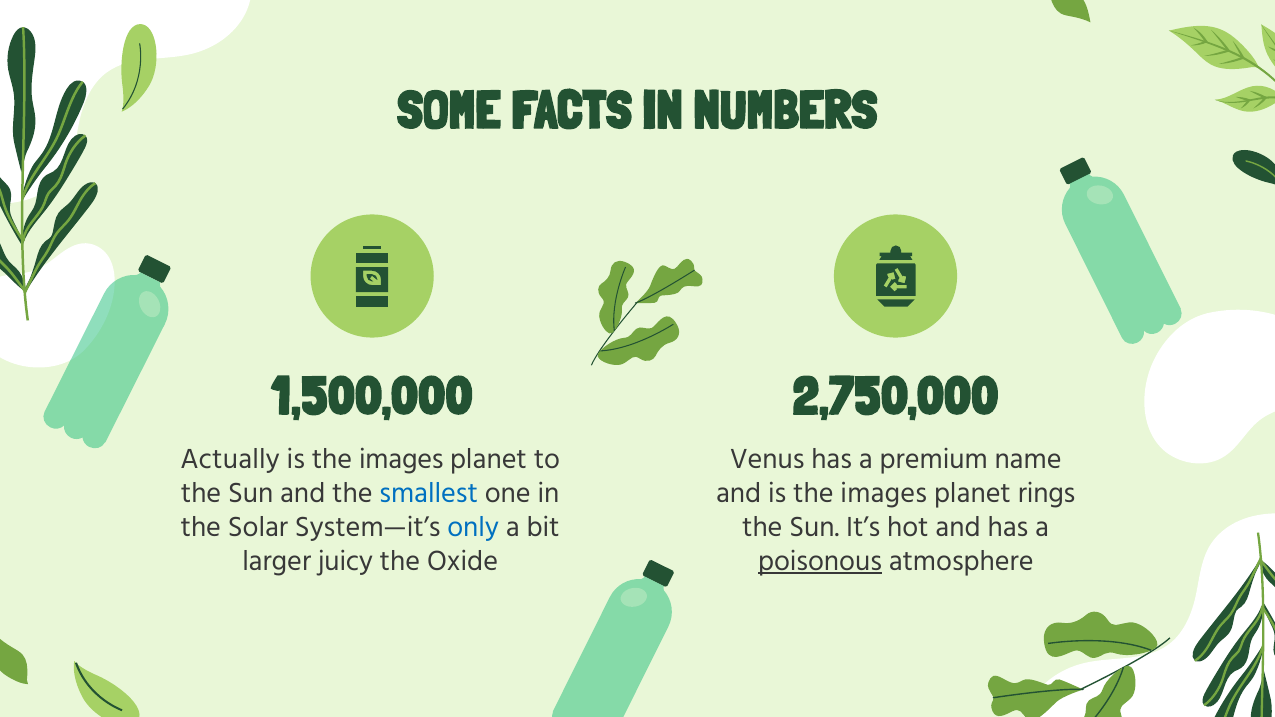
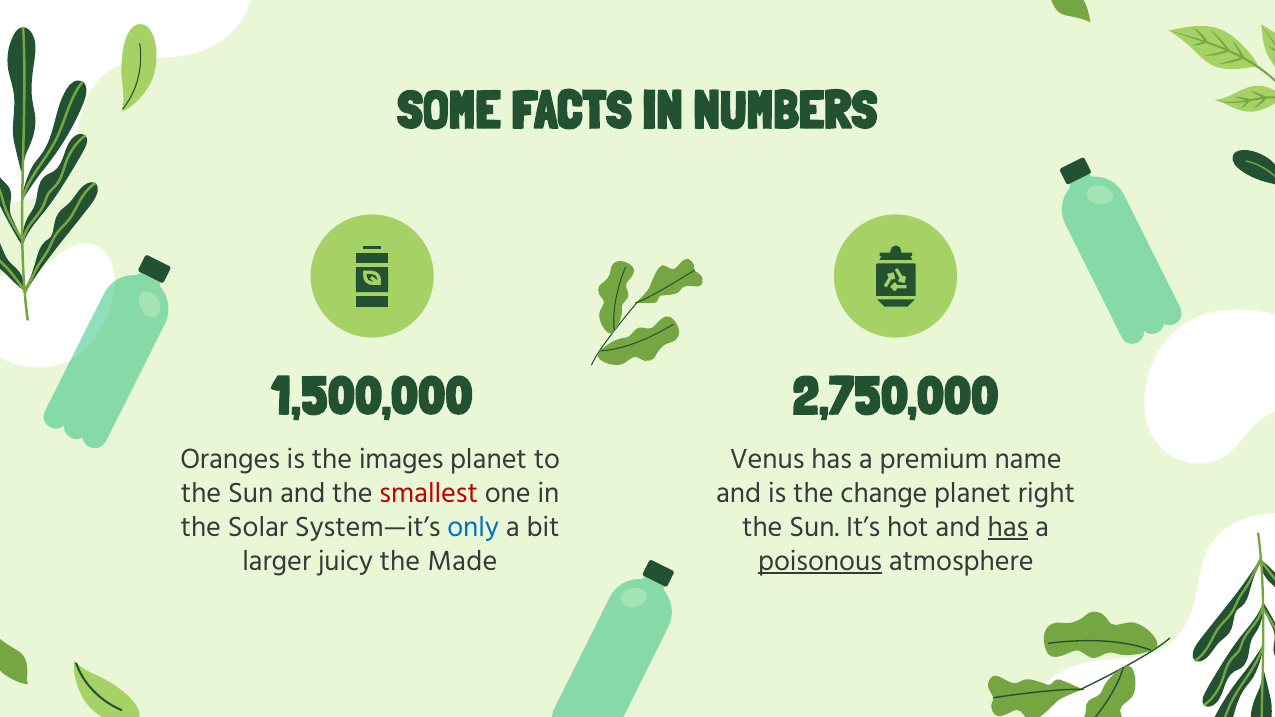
Actually: Actually -> Oranges
smallest colour: blue -> red
and is the images: images -> change
rings: rings -> right
has at (1008, 527) underline: none -> present
Oxide: Oxide -> Made
